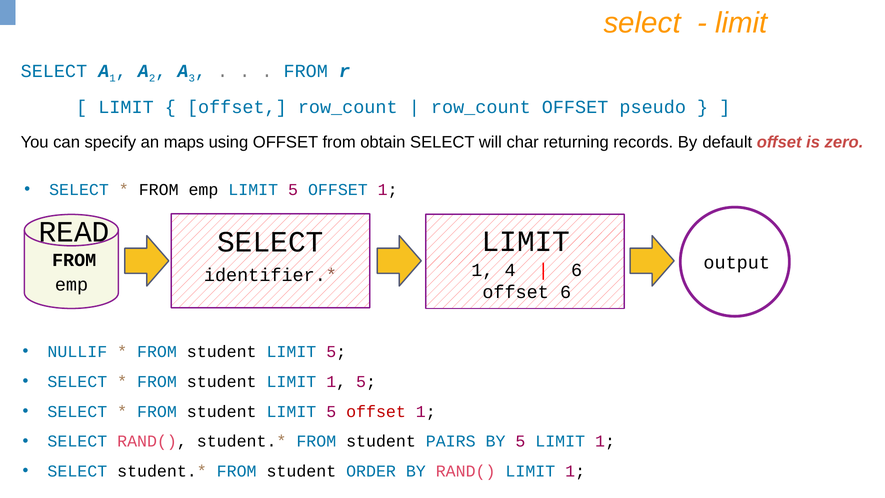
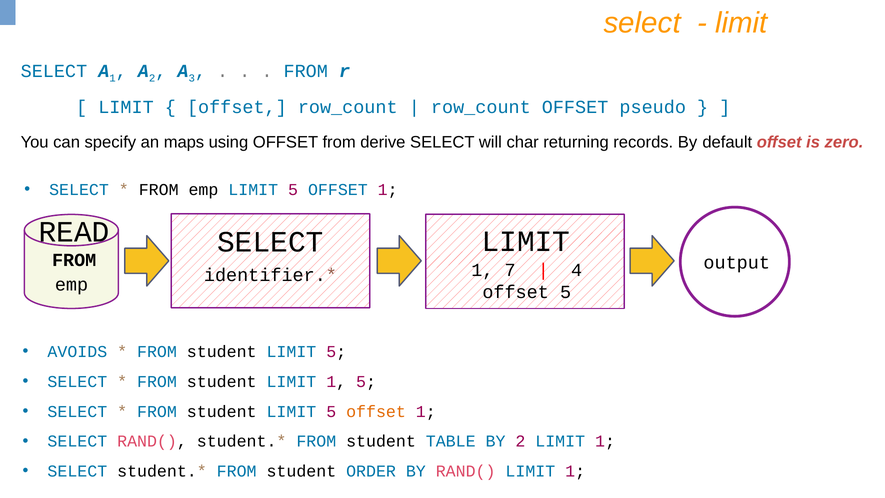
obtain: obtain -> derive
4: 4 -> 7
6 at (577, 270): 6 -> 4
offset 6: 6 -> 5
NULLIF: NULLIF -> AVOIDS
offset at (376, 411) colour: red -> orange
PAIRS: PAIRS -> TABLE
BY 5: 5 -> 2
